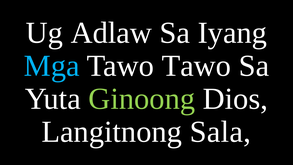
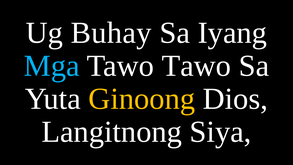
Adlaw: Adlaw -> Buhay
Ginoong colour: light green -> yellow
Sala: Sala -> Siya
